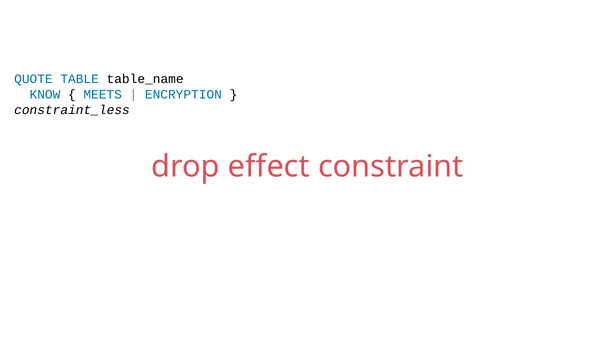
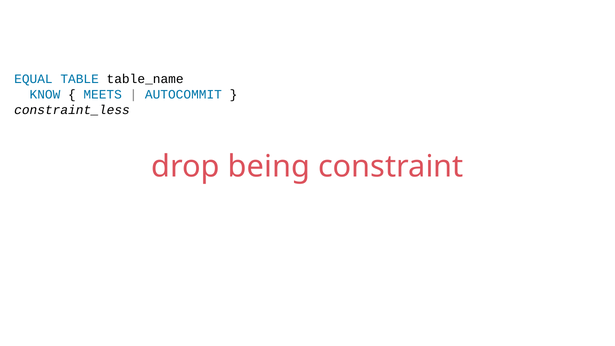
QUOTE: QUOTE -> EQUAL
ENCRYPTION: ENCRYPTION -> AUTOCOMMIT
effect: effect -> being
